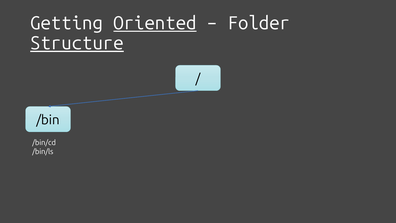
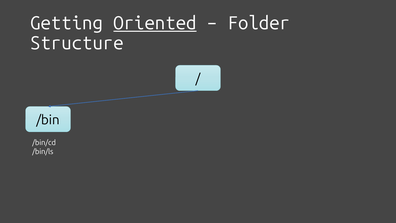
Structure underline: present -> none
